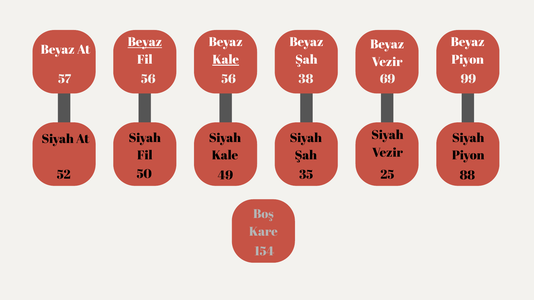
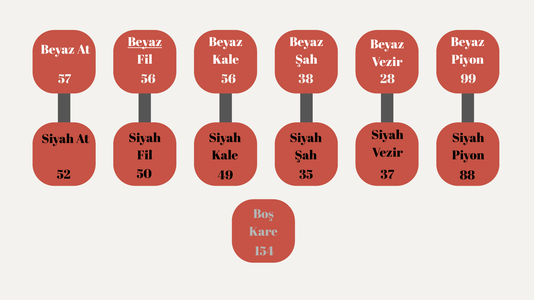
Kale at (226, 60) underline: present -> none
69: 69 -> 28
25: 25 -> 37
